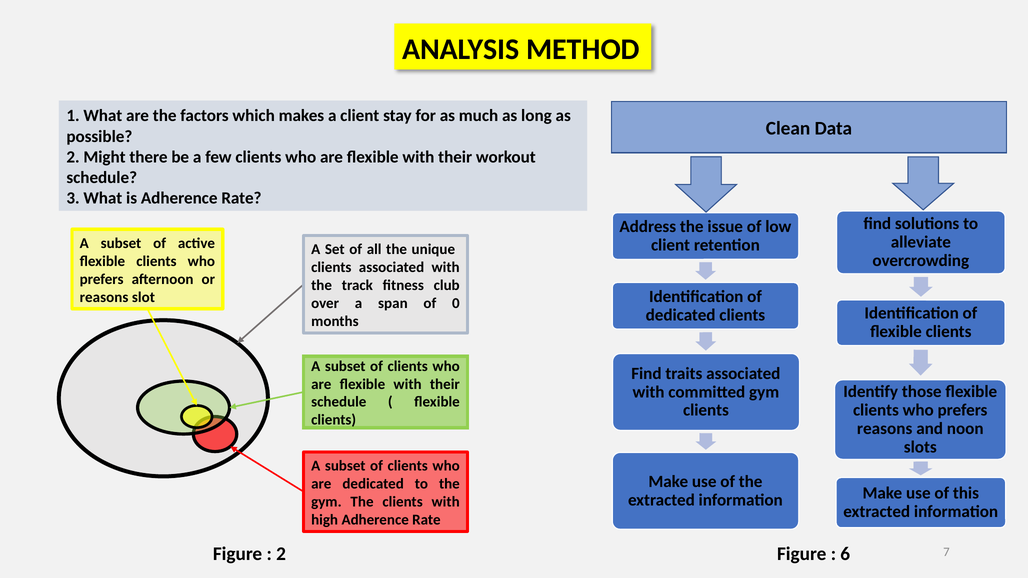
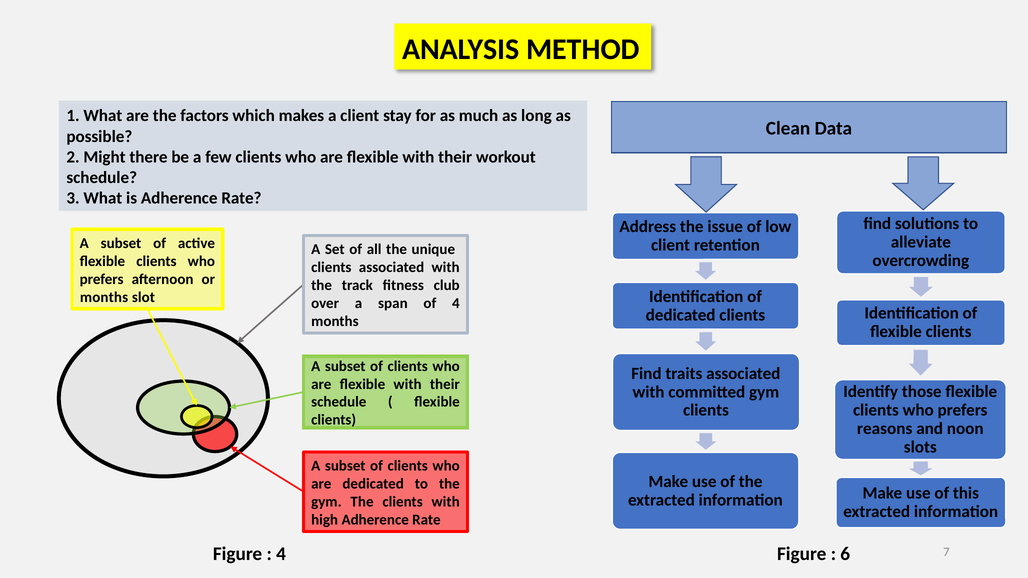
reasons at (104, 297): reasons -> months
of 0: 0 -> 4
2 at (281, 554): 2 -> 4
